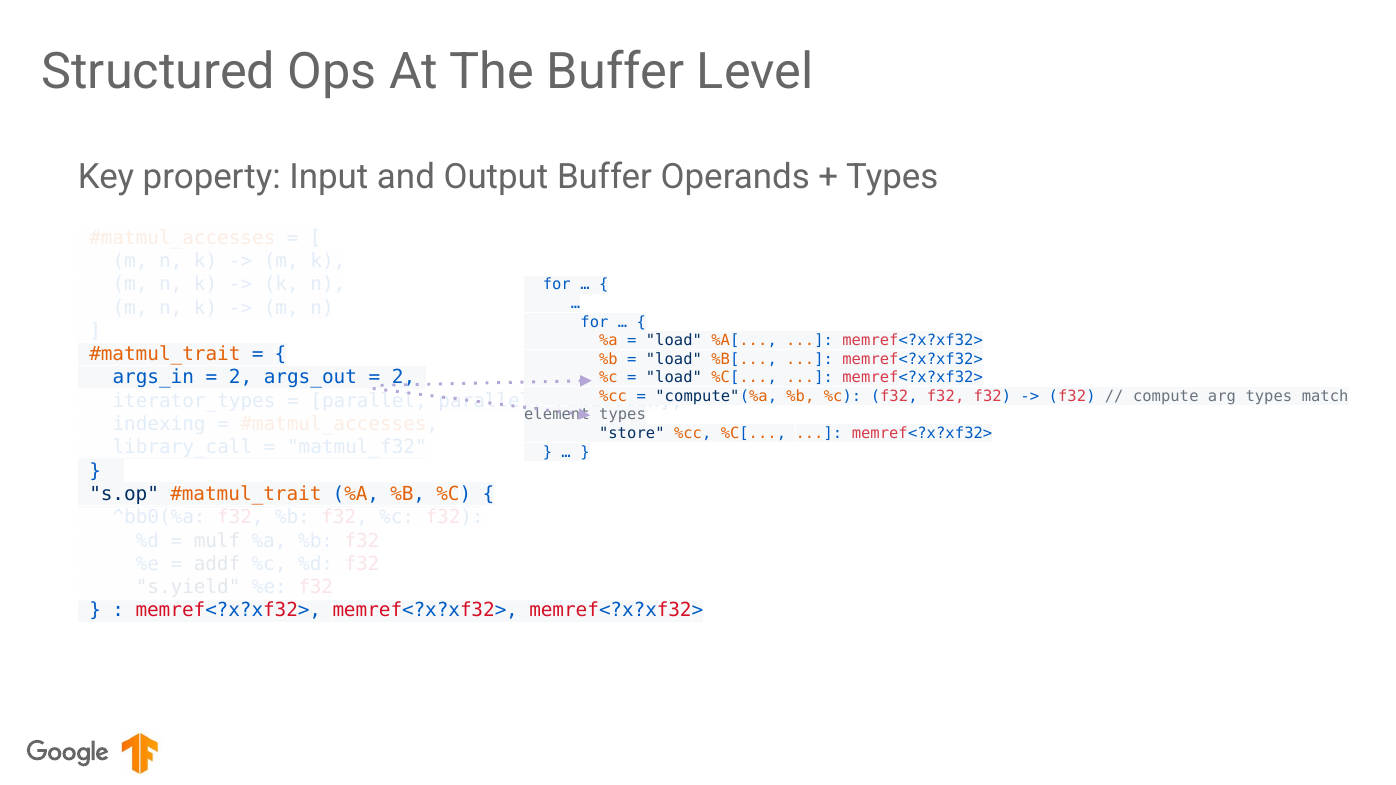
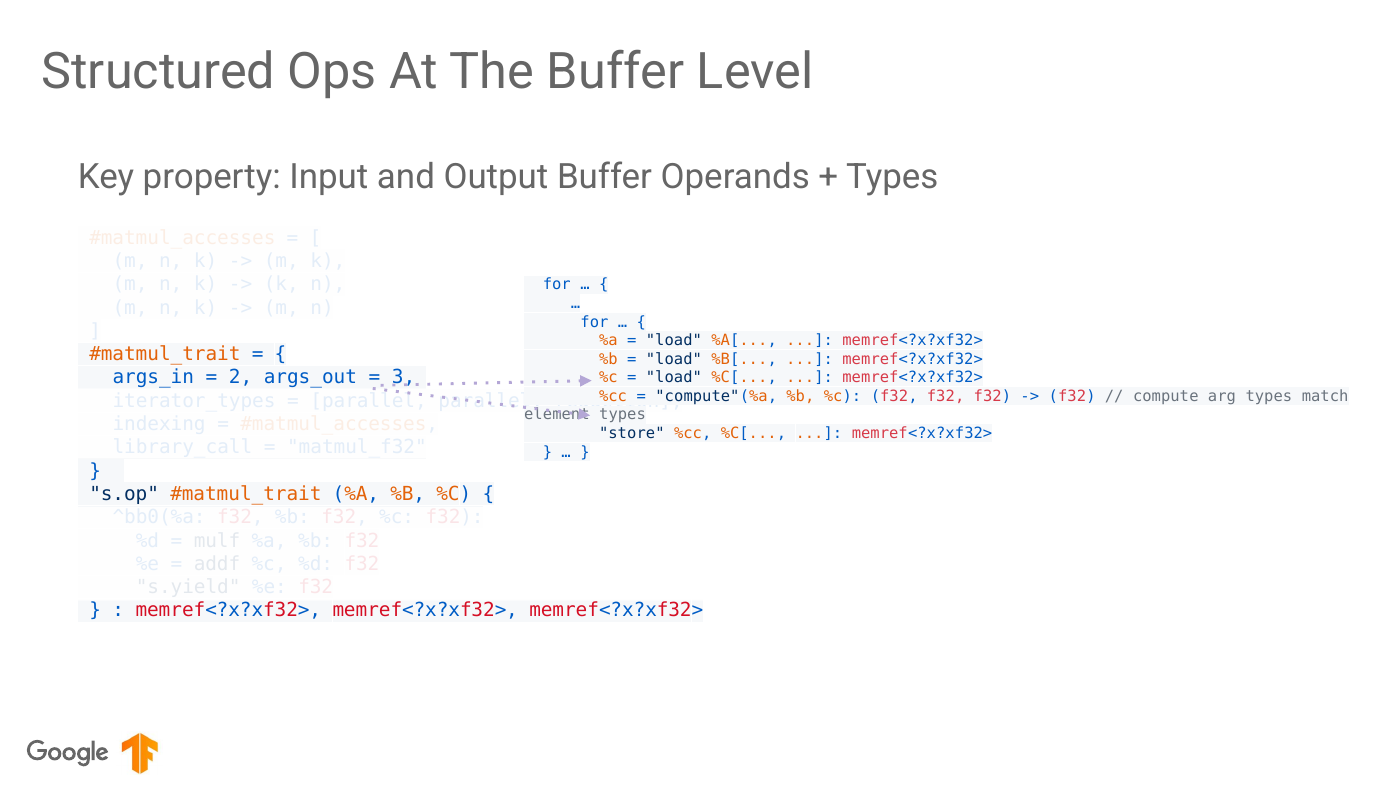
2 at (404, 378): 2 -> 3
